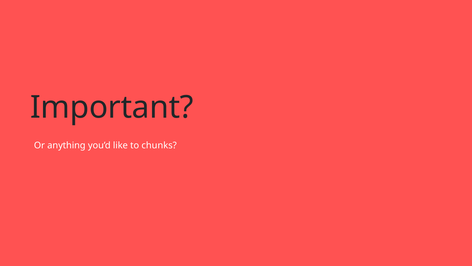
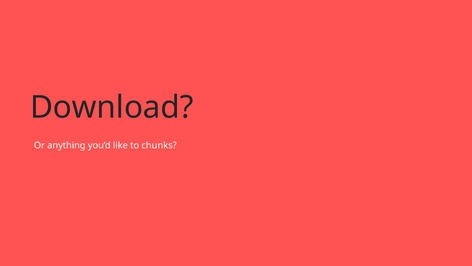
Important: Important -> Download
